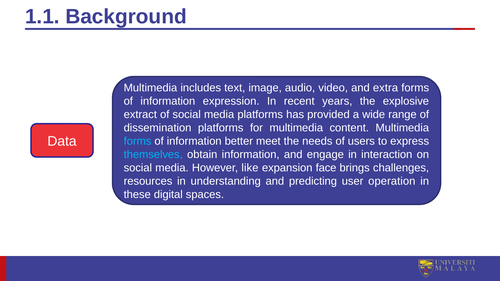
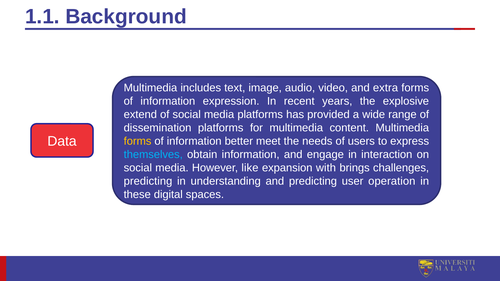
extract: extract -> extend
forms at (138, 141) colour: light blue -> yellow
face: face -> with
resources at (148, 181): resources -> predicting
